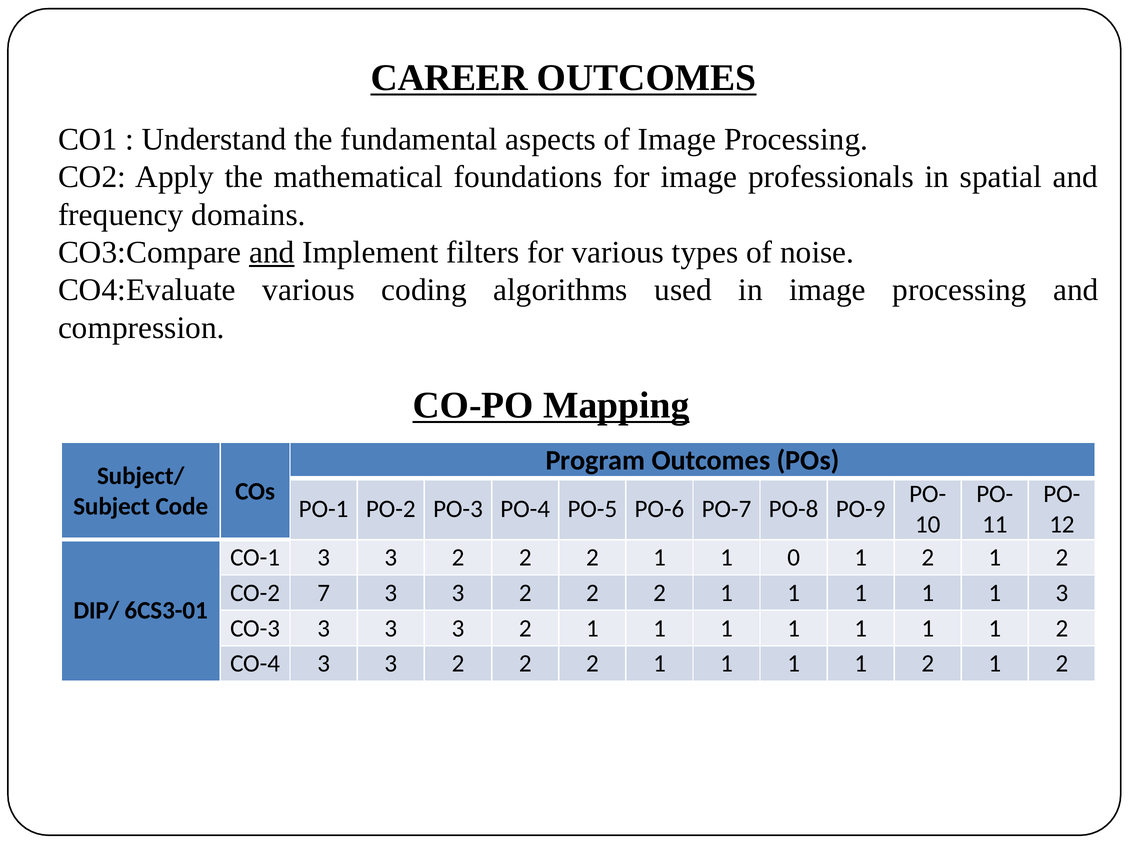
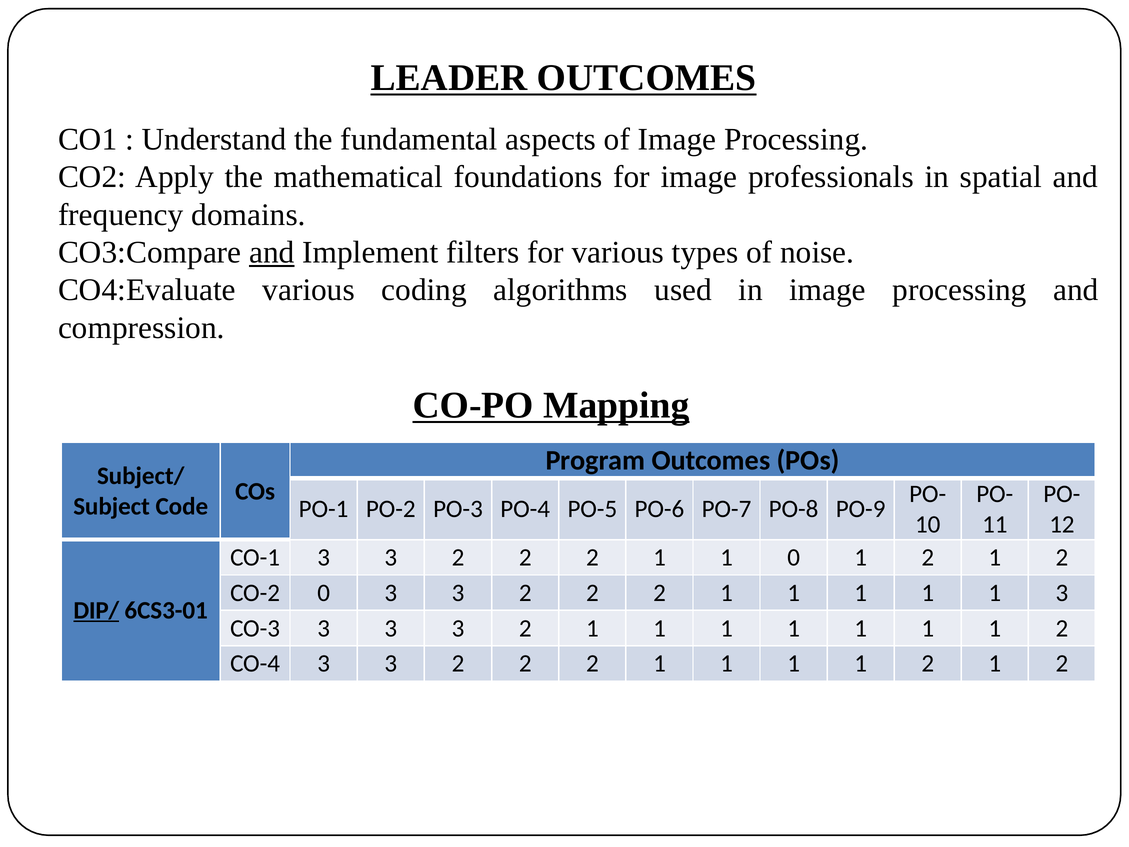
CAREER: CAREER -> LEADER
CO-2 7: 7 -> 0
DIP/ underline: none -> present
